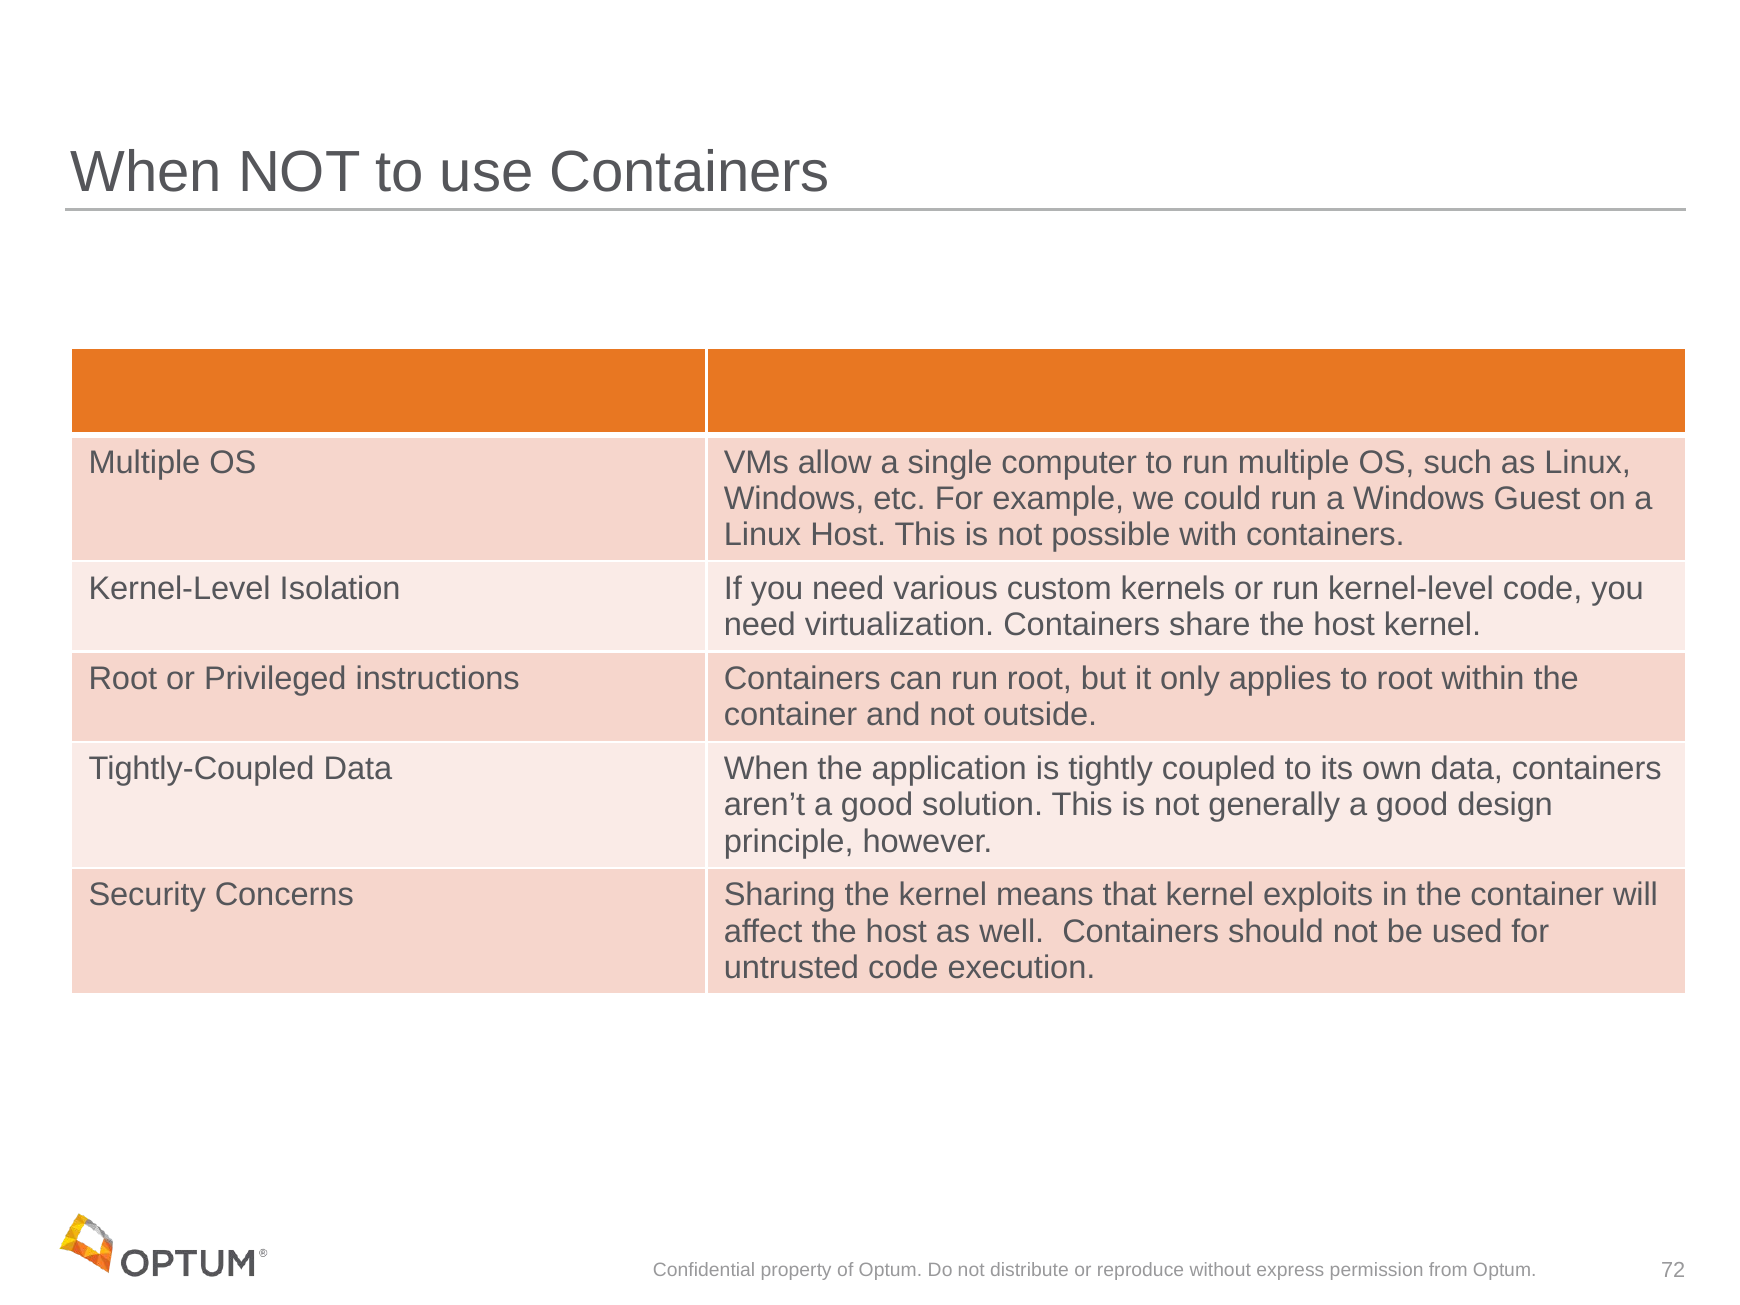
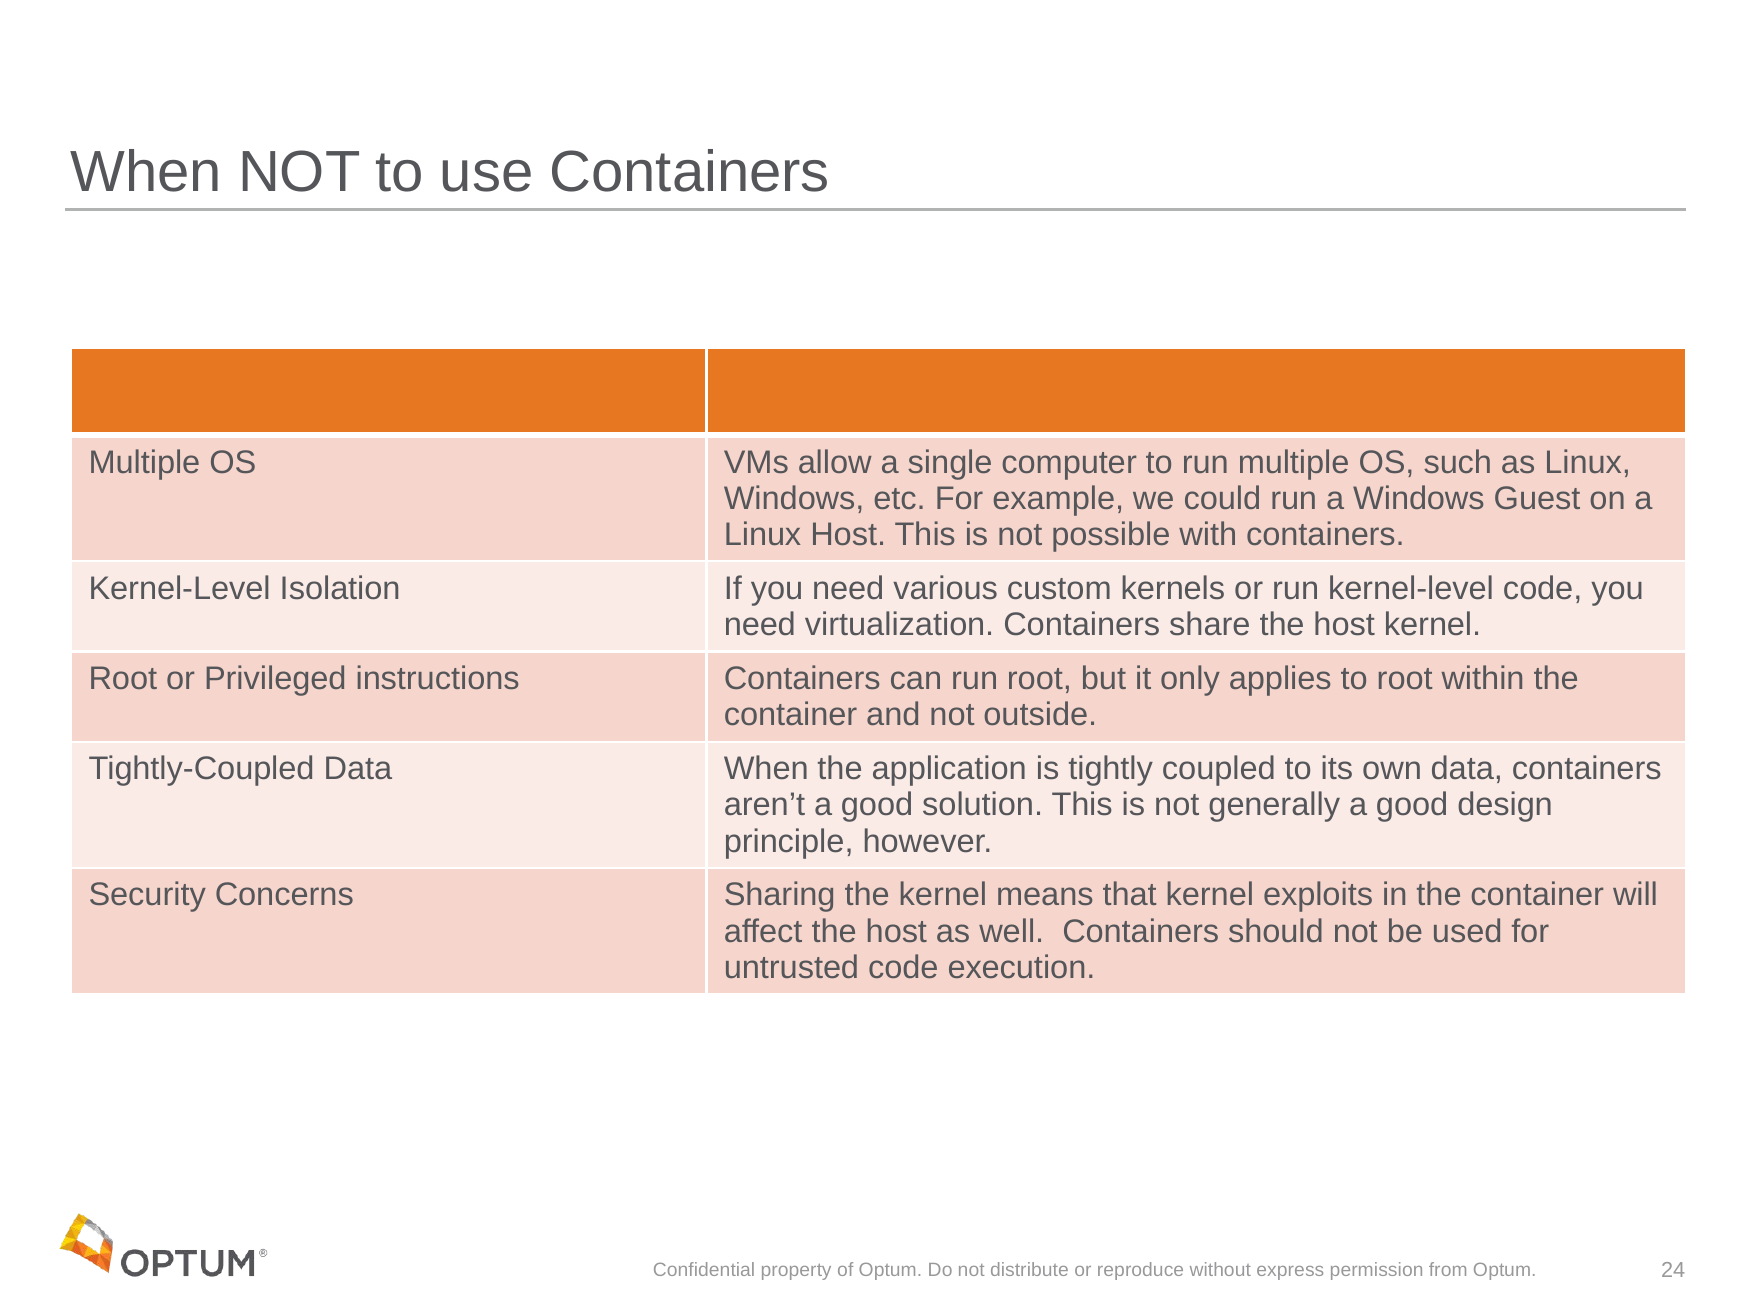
72: 72 -> 24
